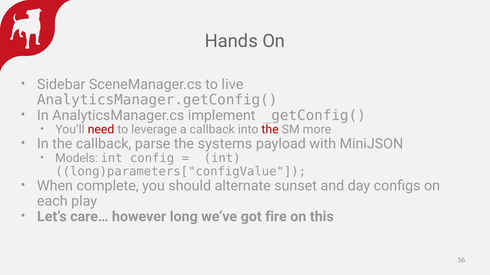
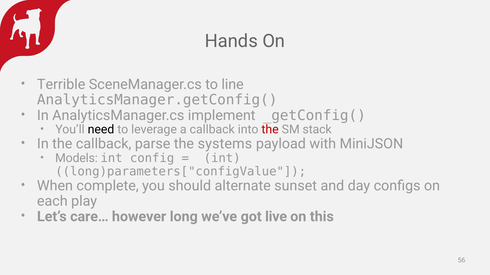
Sidebar: Sidebar -> Terrible
live: live -> line
need colour: red -> black
more: more -> stack
fire: fire -> live
